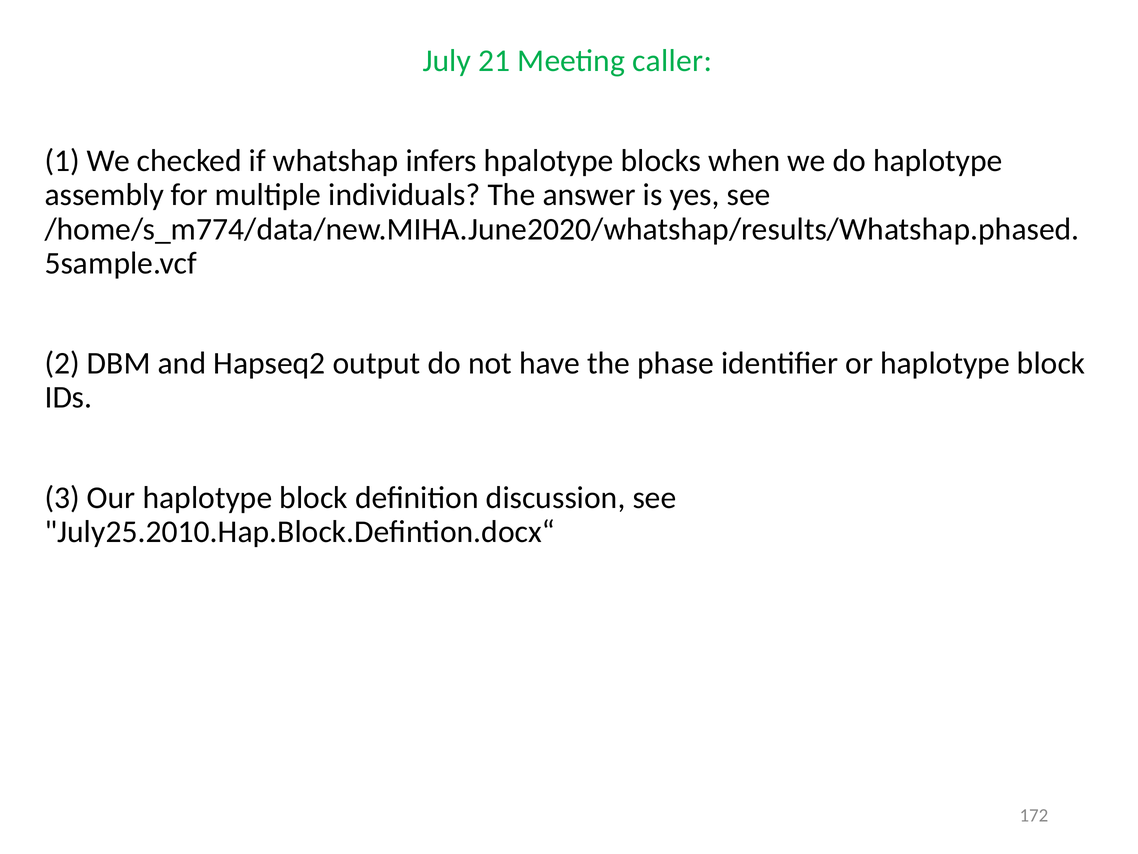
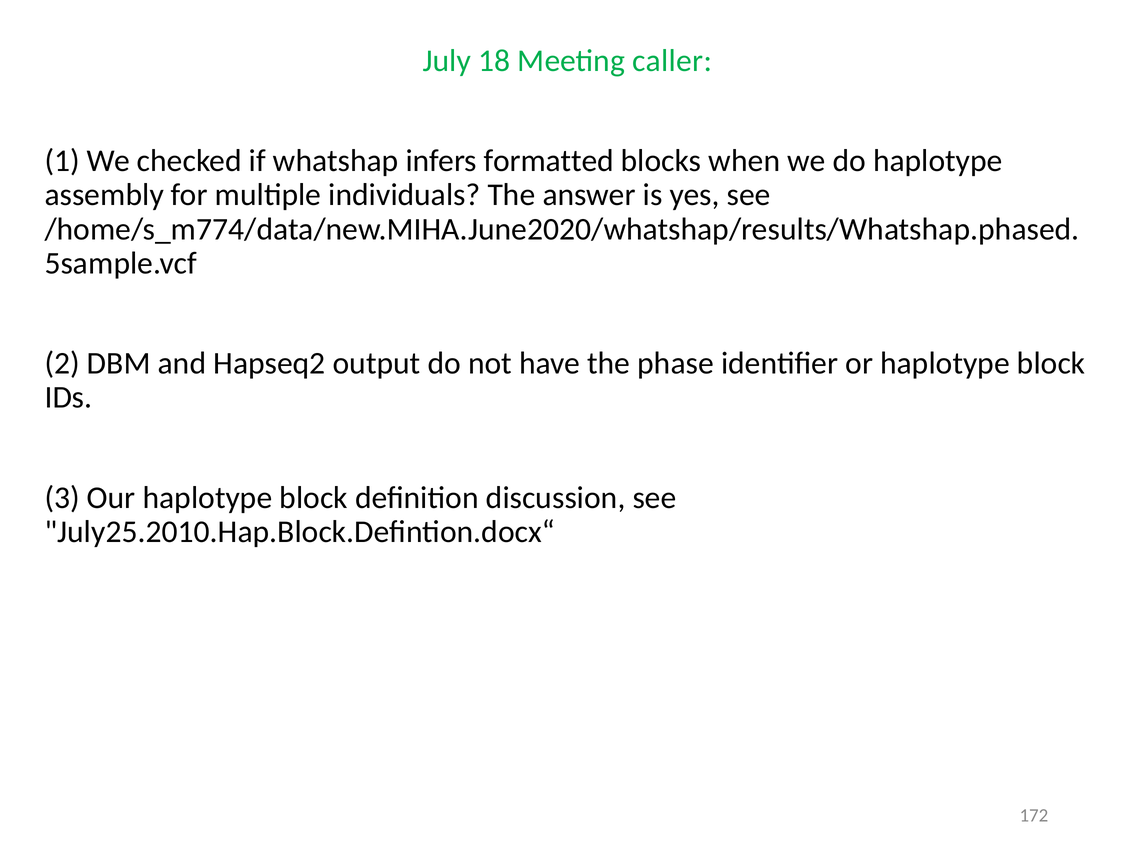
21: 21 -> 18
hpalotype: hpalotype -> formatted
